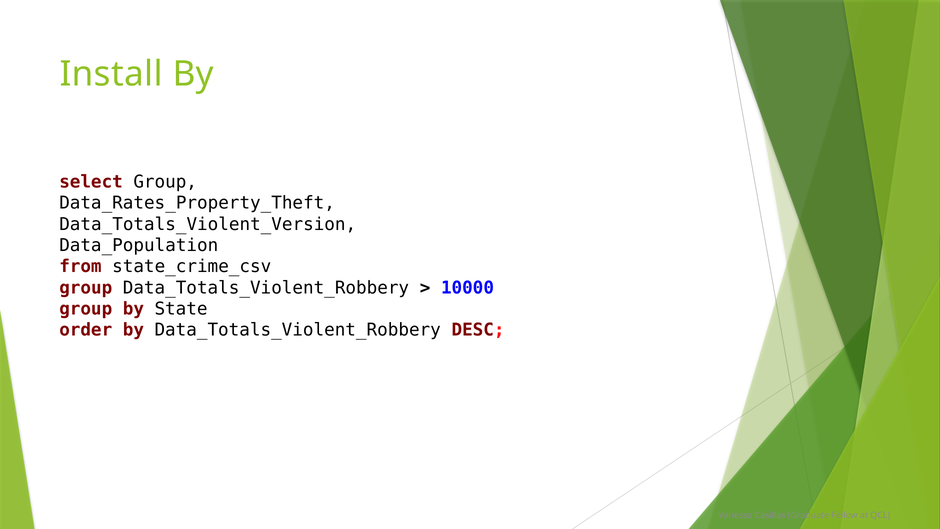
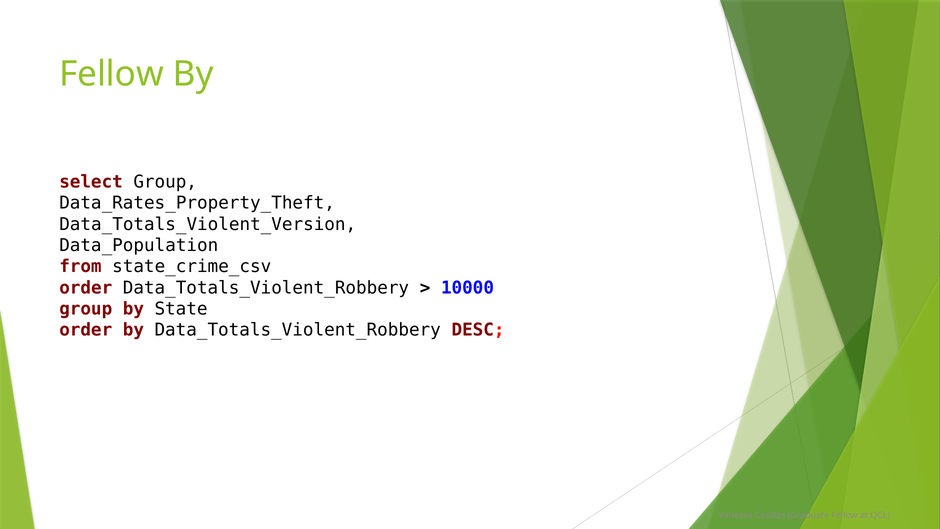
Install at (111, 74): Install -> Fellow
group at (86, 288): group -> order
